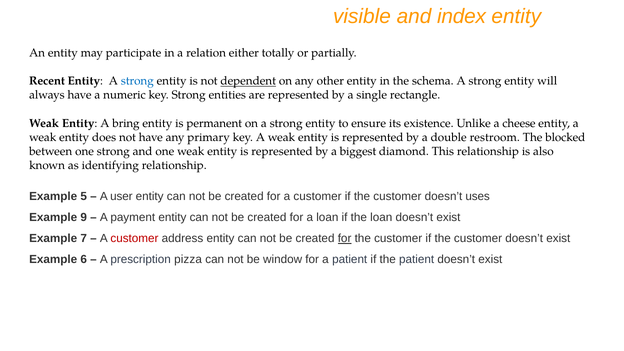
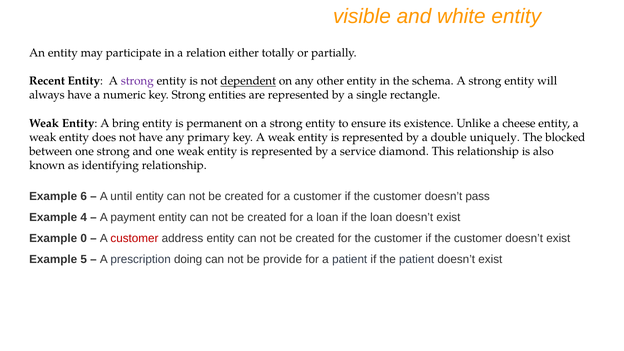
index: index -> white
strong at (137, 81) colour: blue -> purple
restroom: restroom -> uniquely
biggest: biggest -> service
5: 5 -> 6
user: user -> until
uses: uses -> pass
9: 9 -> 4
7: 7 -> 0
for at (345, 238) underline: present -> none
6: 6 -> 5
pizza: pizza -> doing
window: window -> provide
